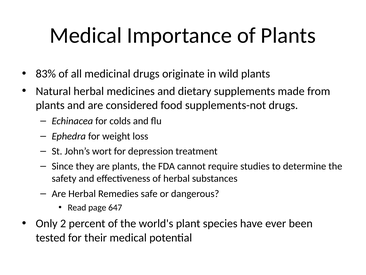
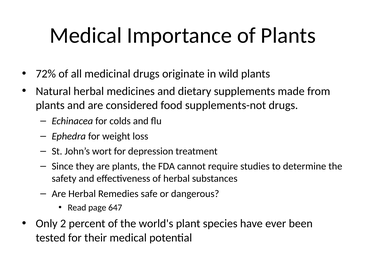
83%: 83% -> 72%
